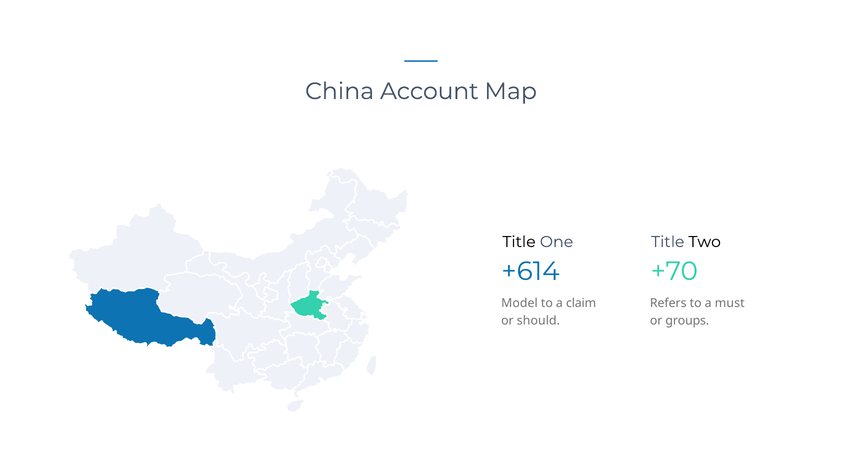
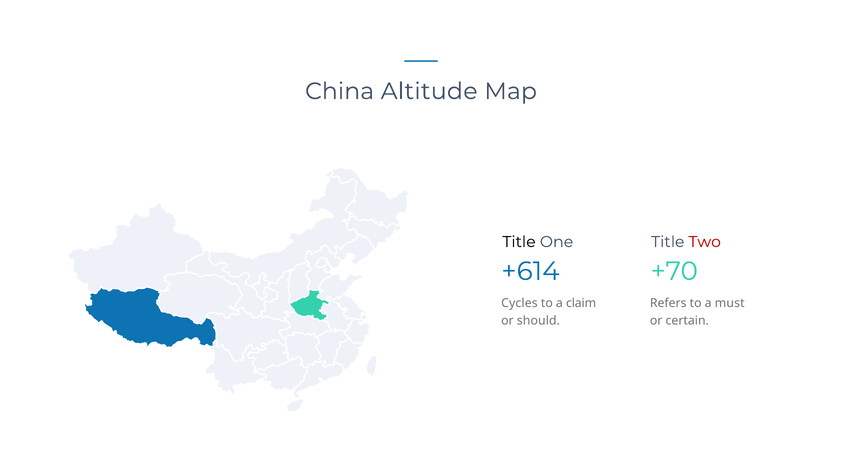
Account: Account -> Altitude
Two colour: black -> red
Model: Model -> Cycles
groups: groups -> certain
